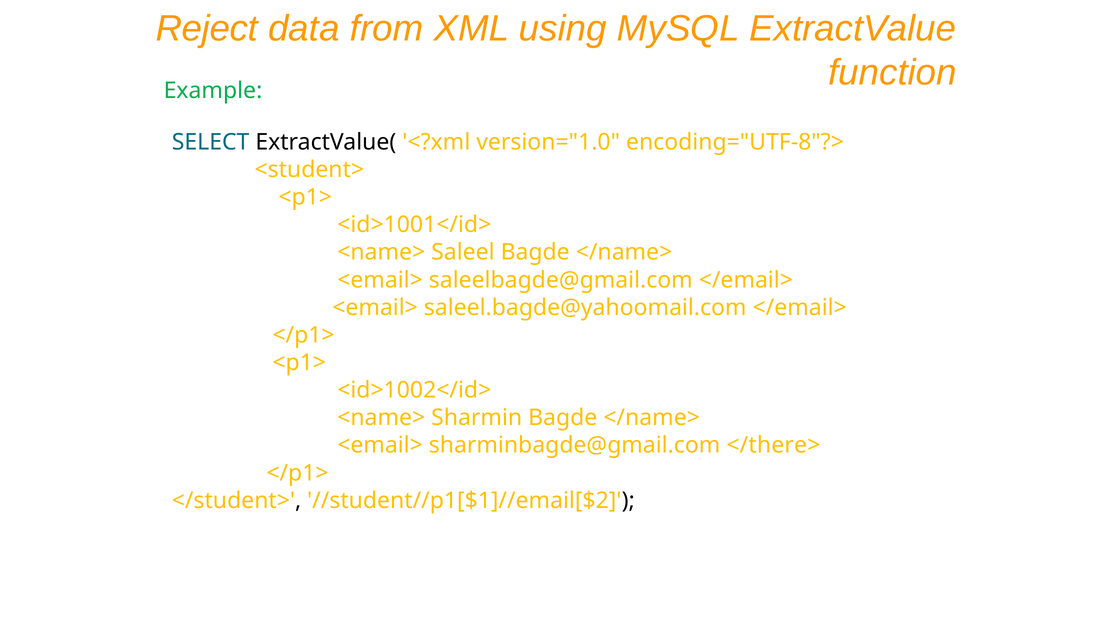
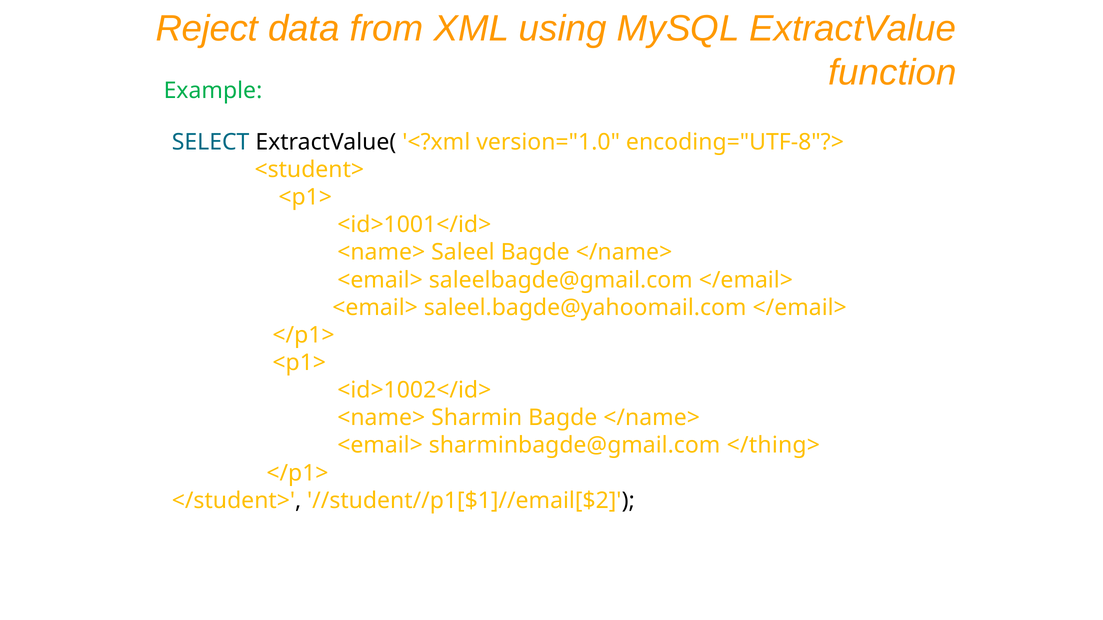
</there>: </there> -> </thing>
